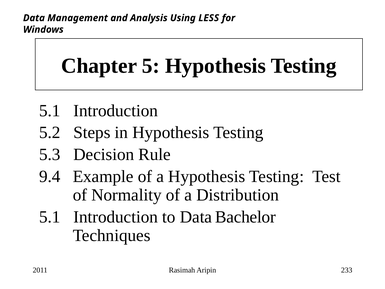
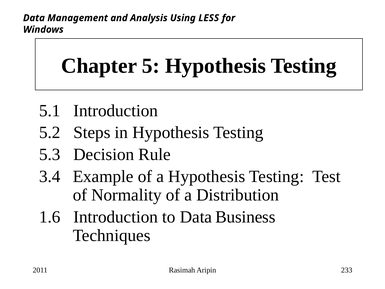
9.4: 9.4 -> 3.4
5.1 at (50, 217): 5.1 -> 1.6
Bachelor: Bachelor -> Business
